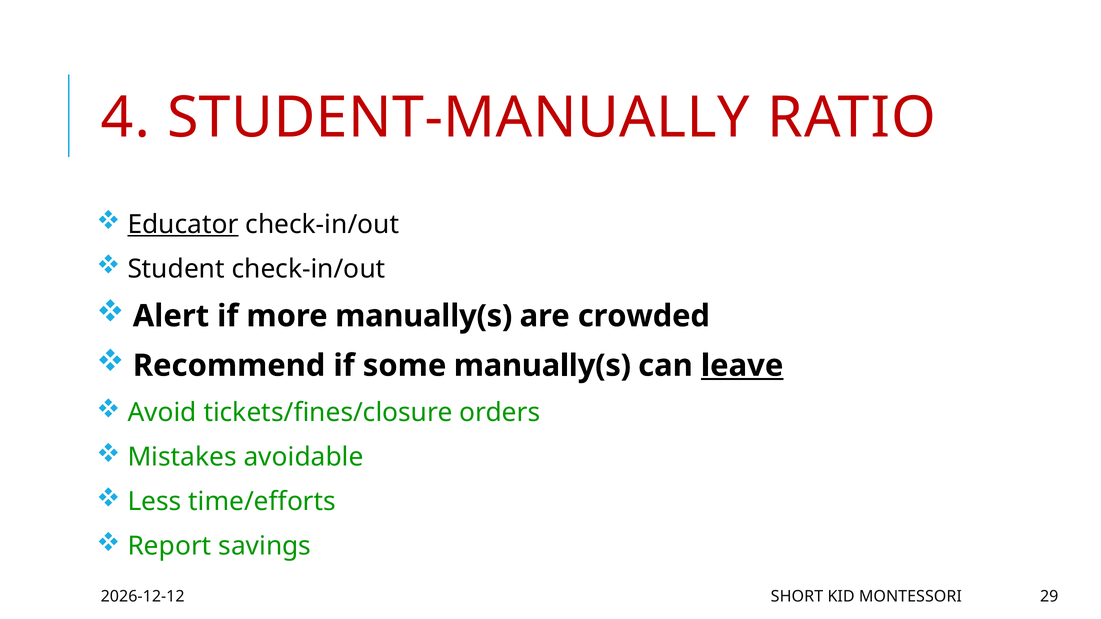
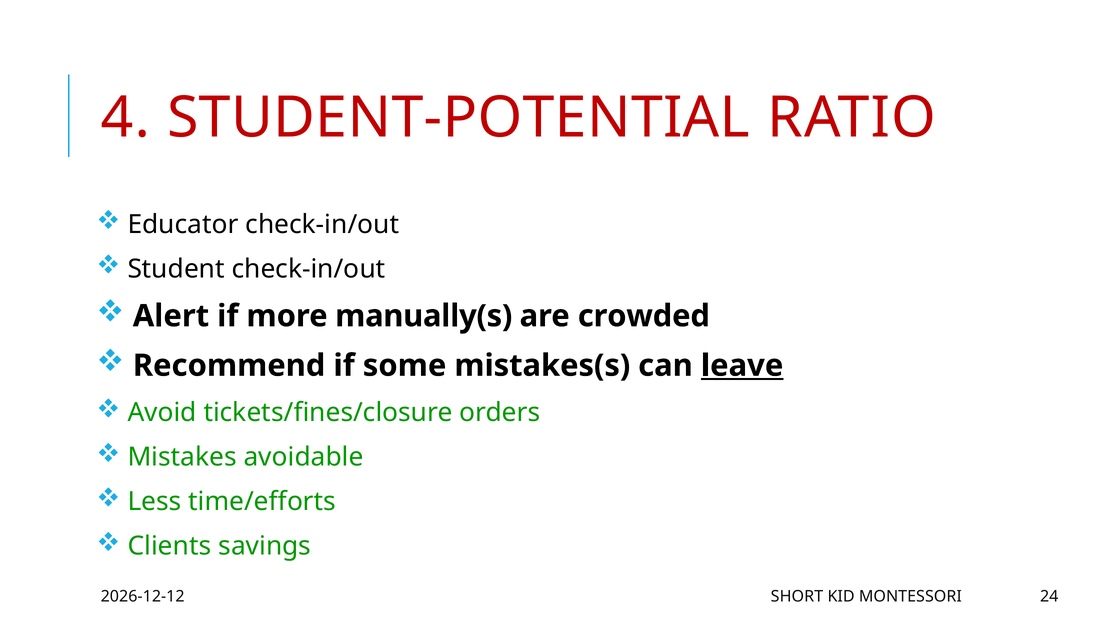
STUDENT-MANUALLY: STUDENT-MANUALLY -> STUDENT-POTENTIAL
Educator underline: present -> none
some manually(s: manually(s -> mistakes(s
Report: Report -> Clients
29: 29 -> 24
